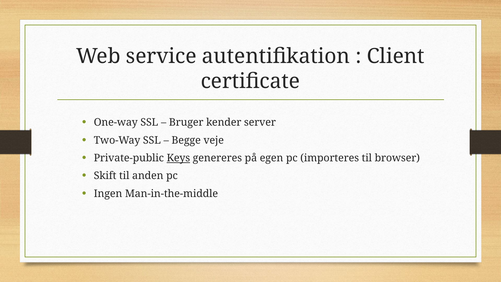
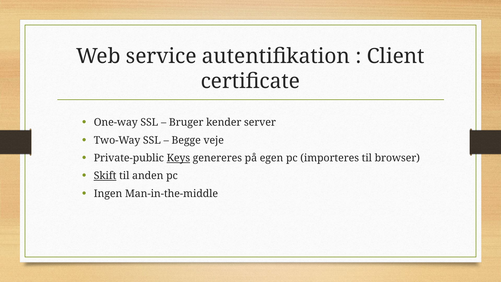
Skift underline: none -> present
